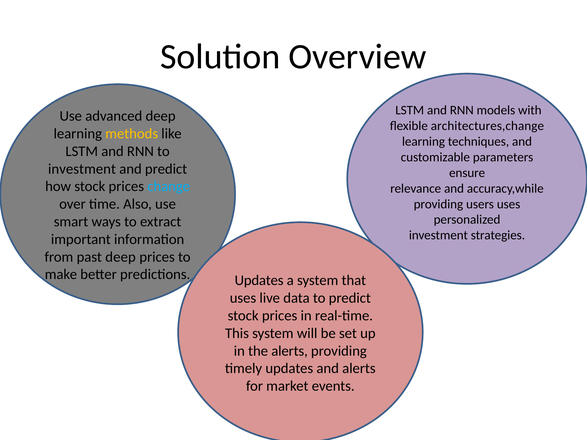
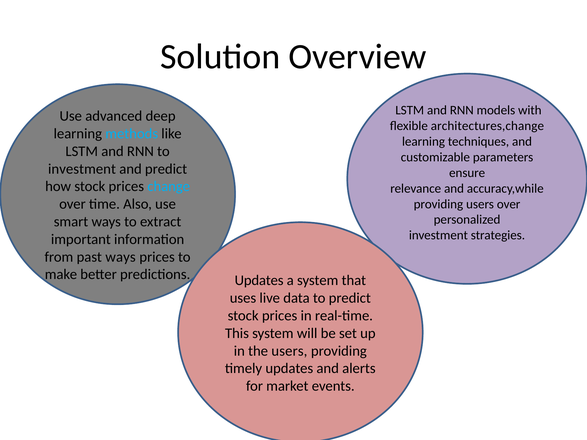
methods colour: yellow -> light blue
users uses: uses -> over
past deep: deep -> ways
the alerts: alerts -> users
